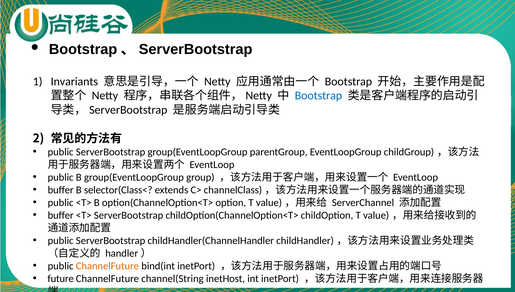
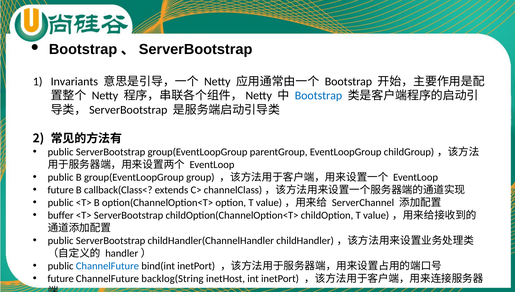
buffer at (61, 190): buffer -> future
selector(Class<: selector(Class< -> callback(Class<
ChannelFuture at (107, 266) colour: orange -> blue
channel(String: channel(String -> backlog(String
